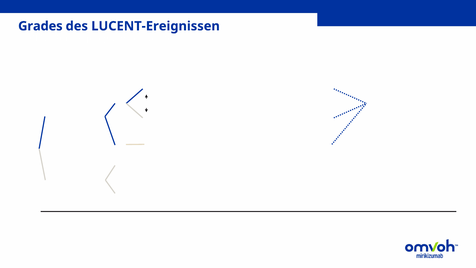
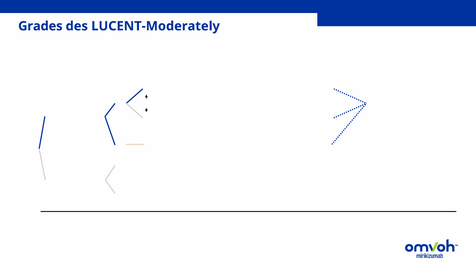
LUCENT-Ereignissen: LUCENT-Ereignissen -> LUCENT-Moderately
